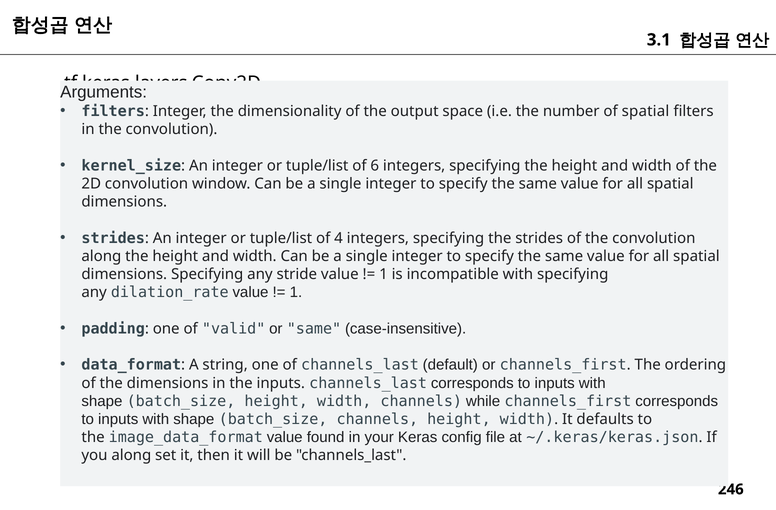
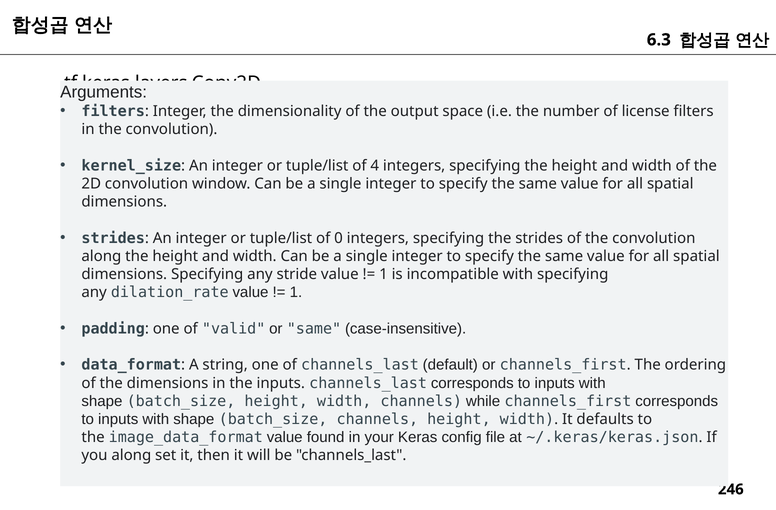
3.1: 3.1 -> 6.3
of spatial: spatial -> license
6: 6 -> 4
4: 4 -> 0
